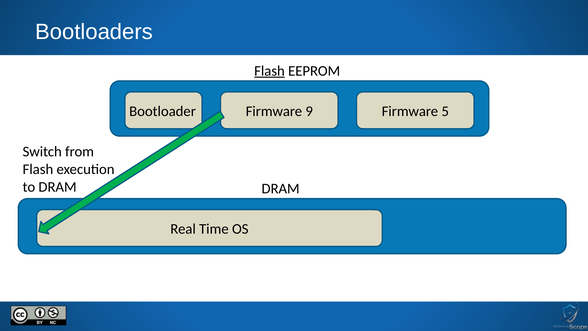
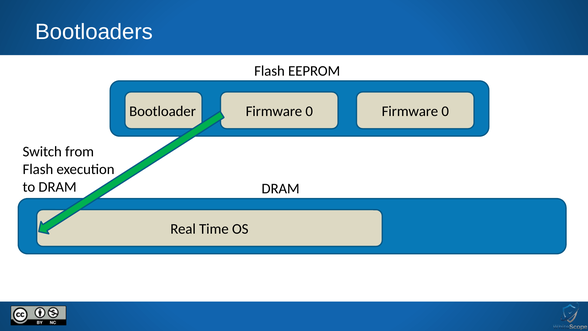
Flash at (270, 71) underline: present -> none
9 at (309, 111): 9 -> 0
5 at (445, 111): 5 -> 0
